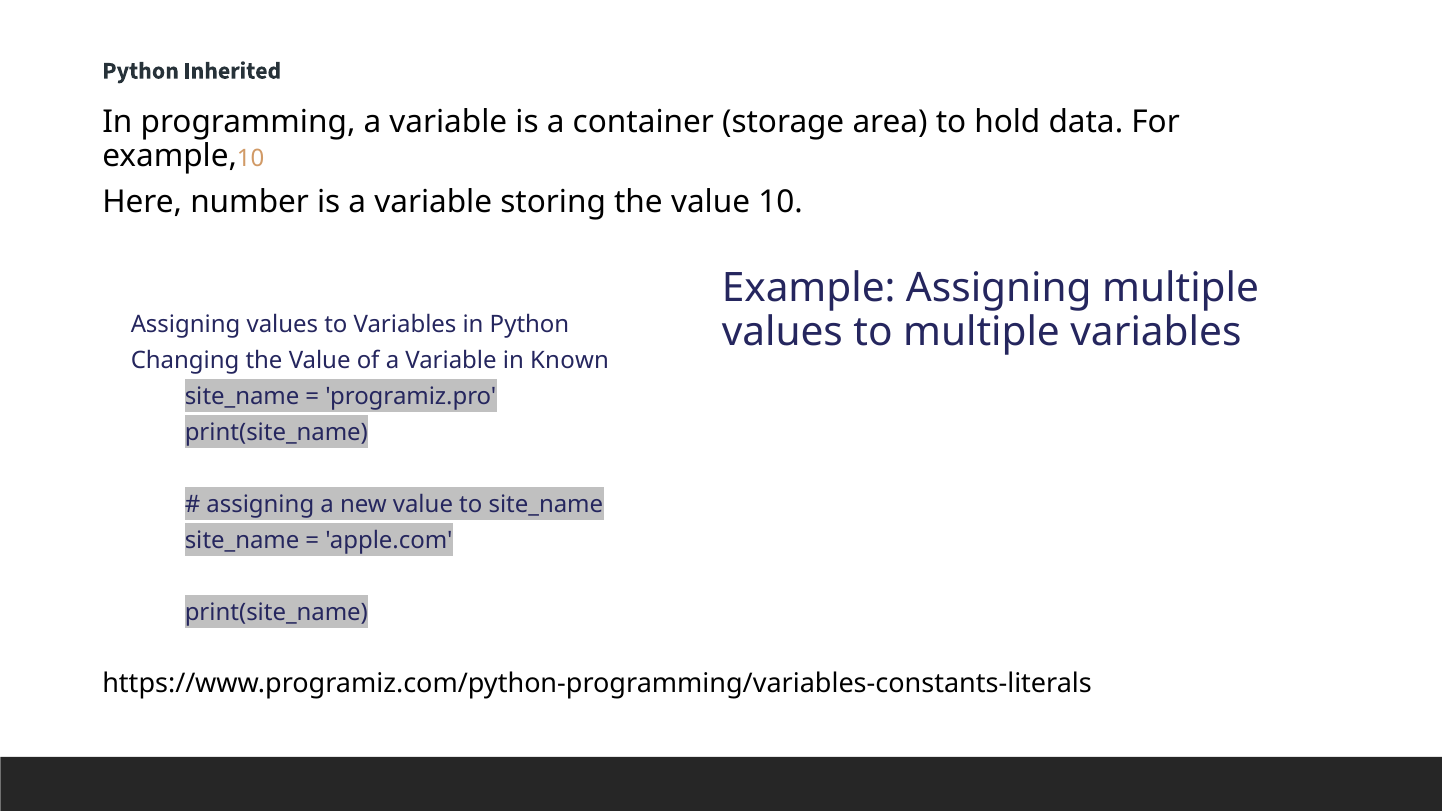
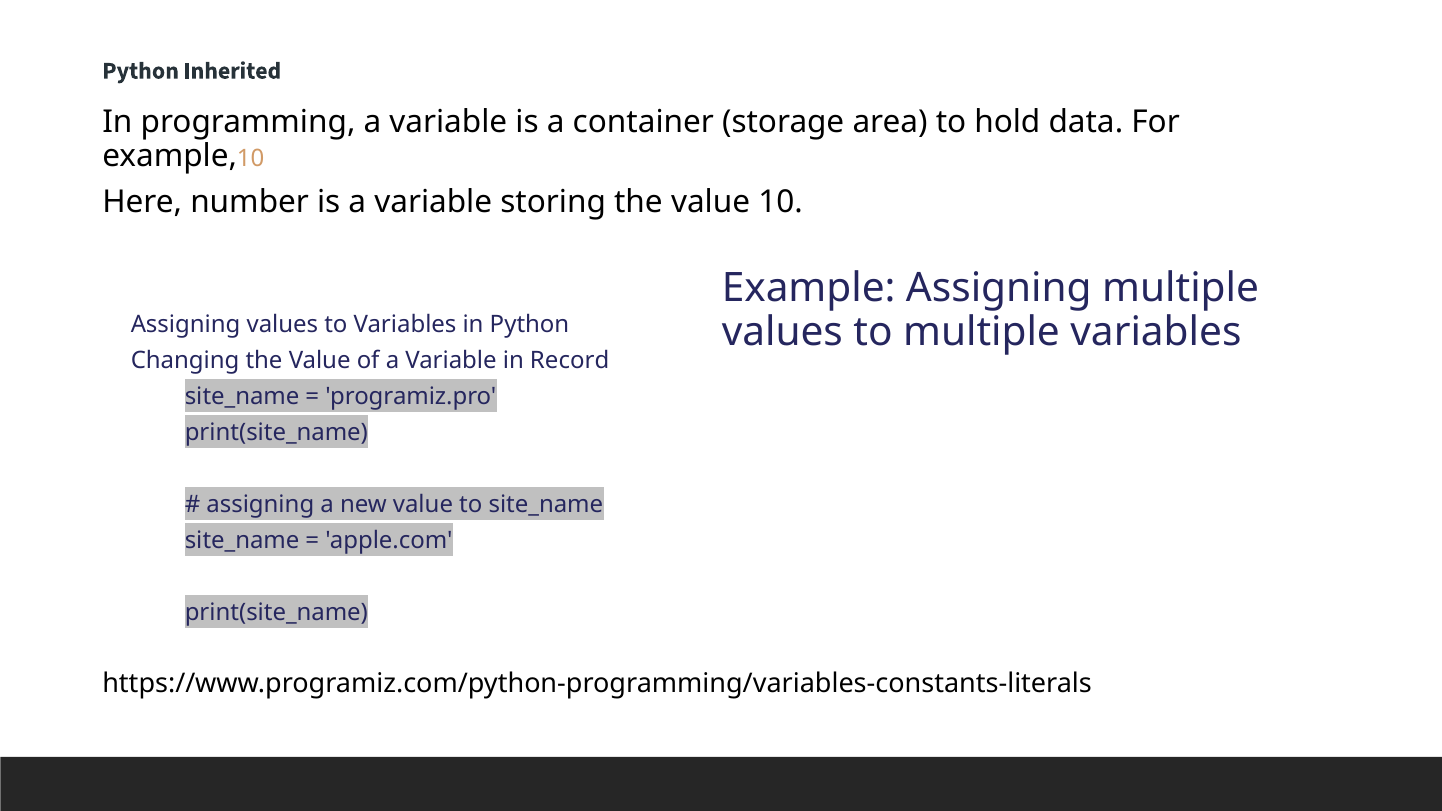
Known: Known -> Record
